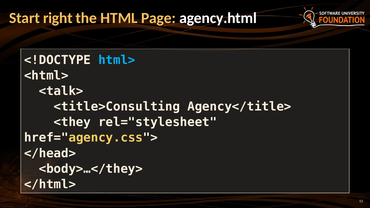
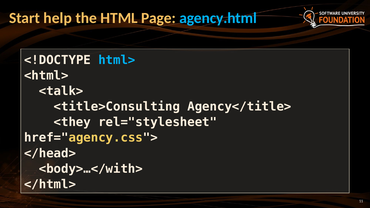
right: right -> help
agency.html colour: white -> light blue
<body>…</they>: <body>…</they> -> <body>…</with>
